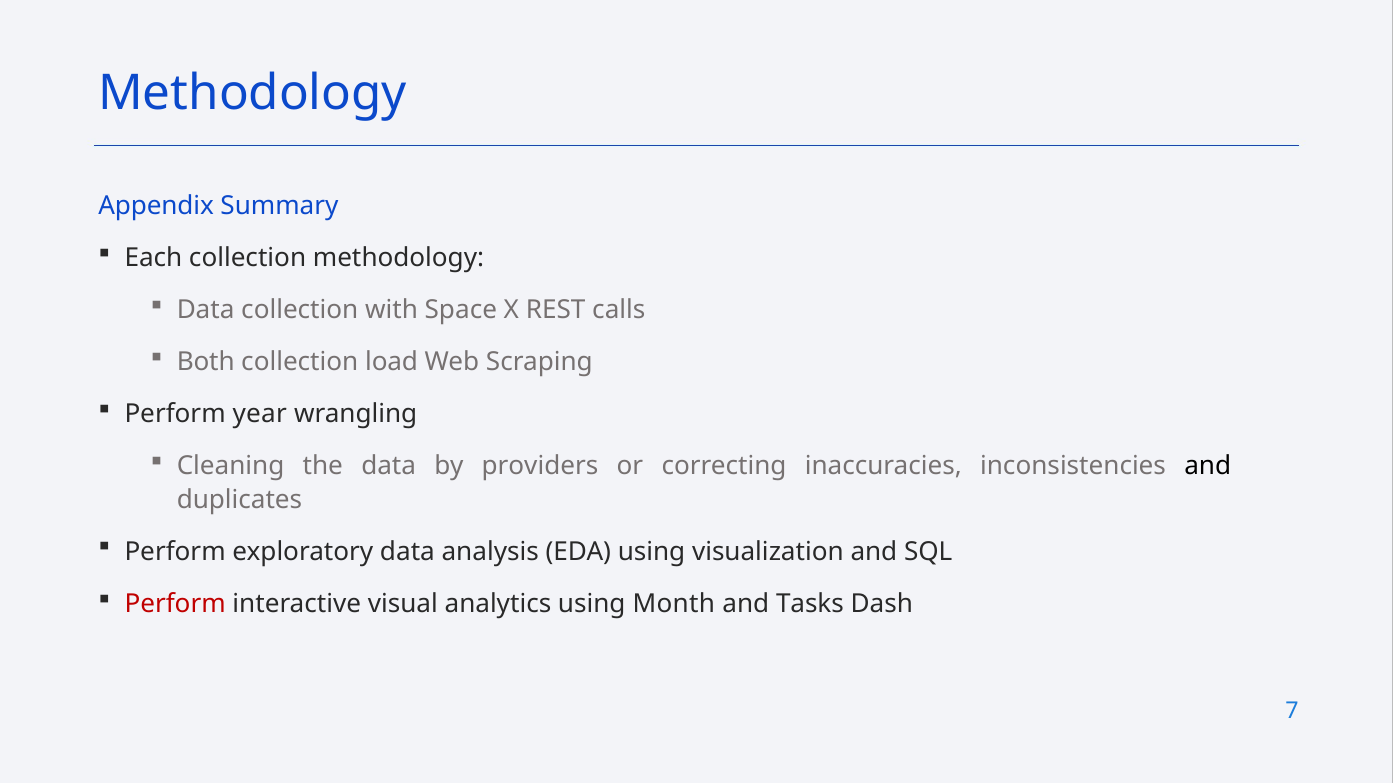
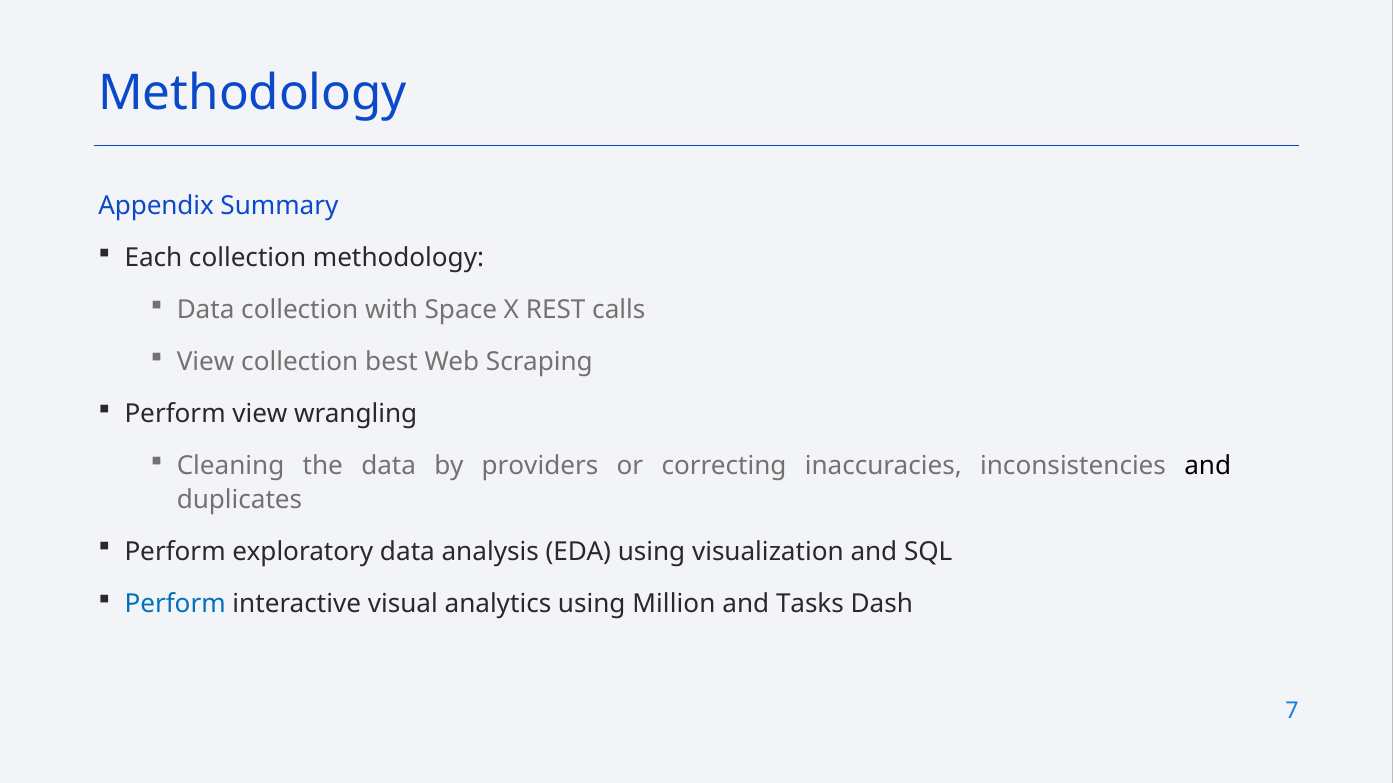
Both at (206, 362): Both -> View
load: load -> best
Perform year: year -> view
Perform at (175, 604) colour: red -> blue
Month: Month -> Million
